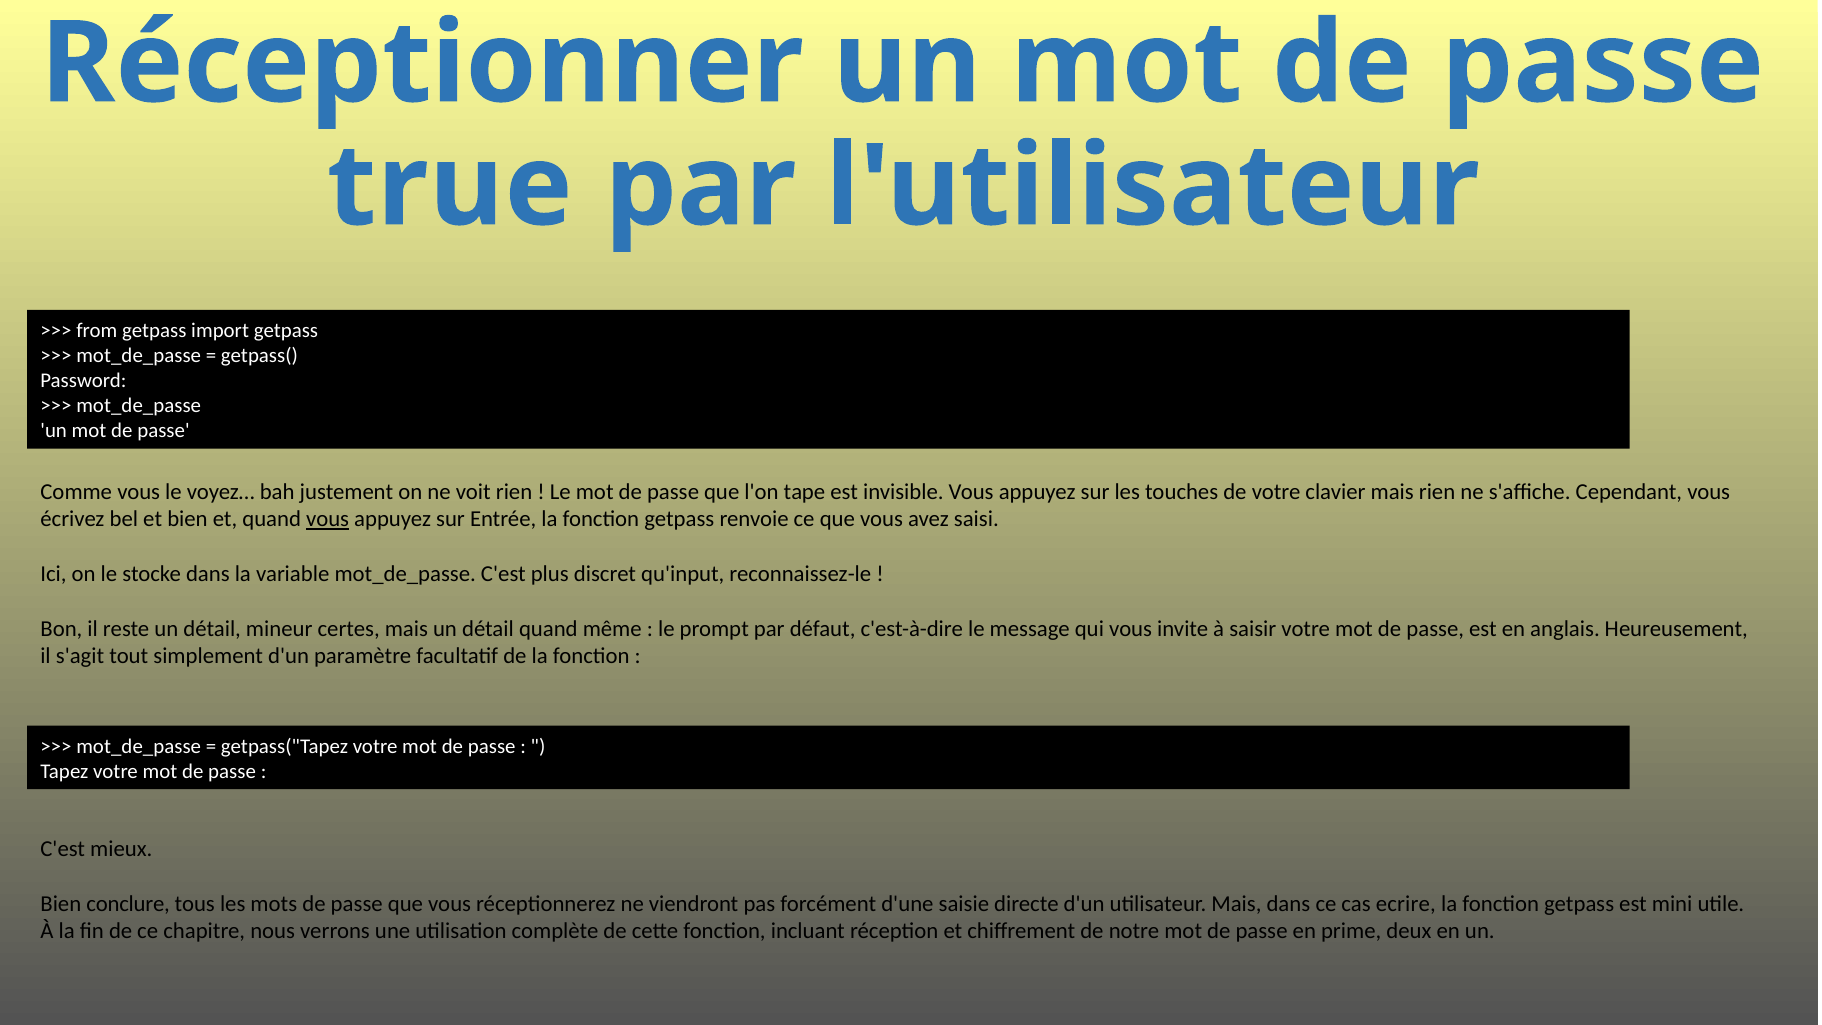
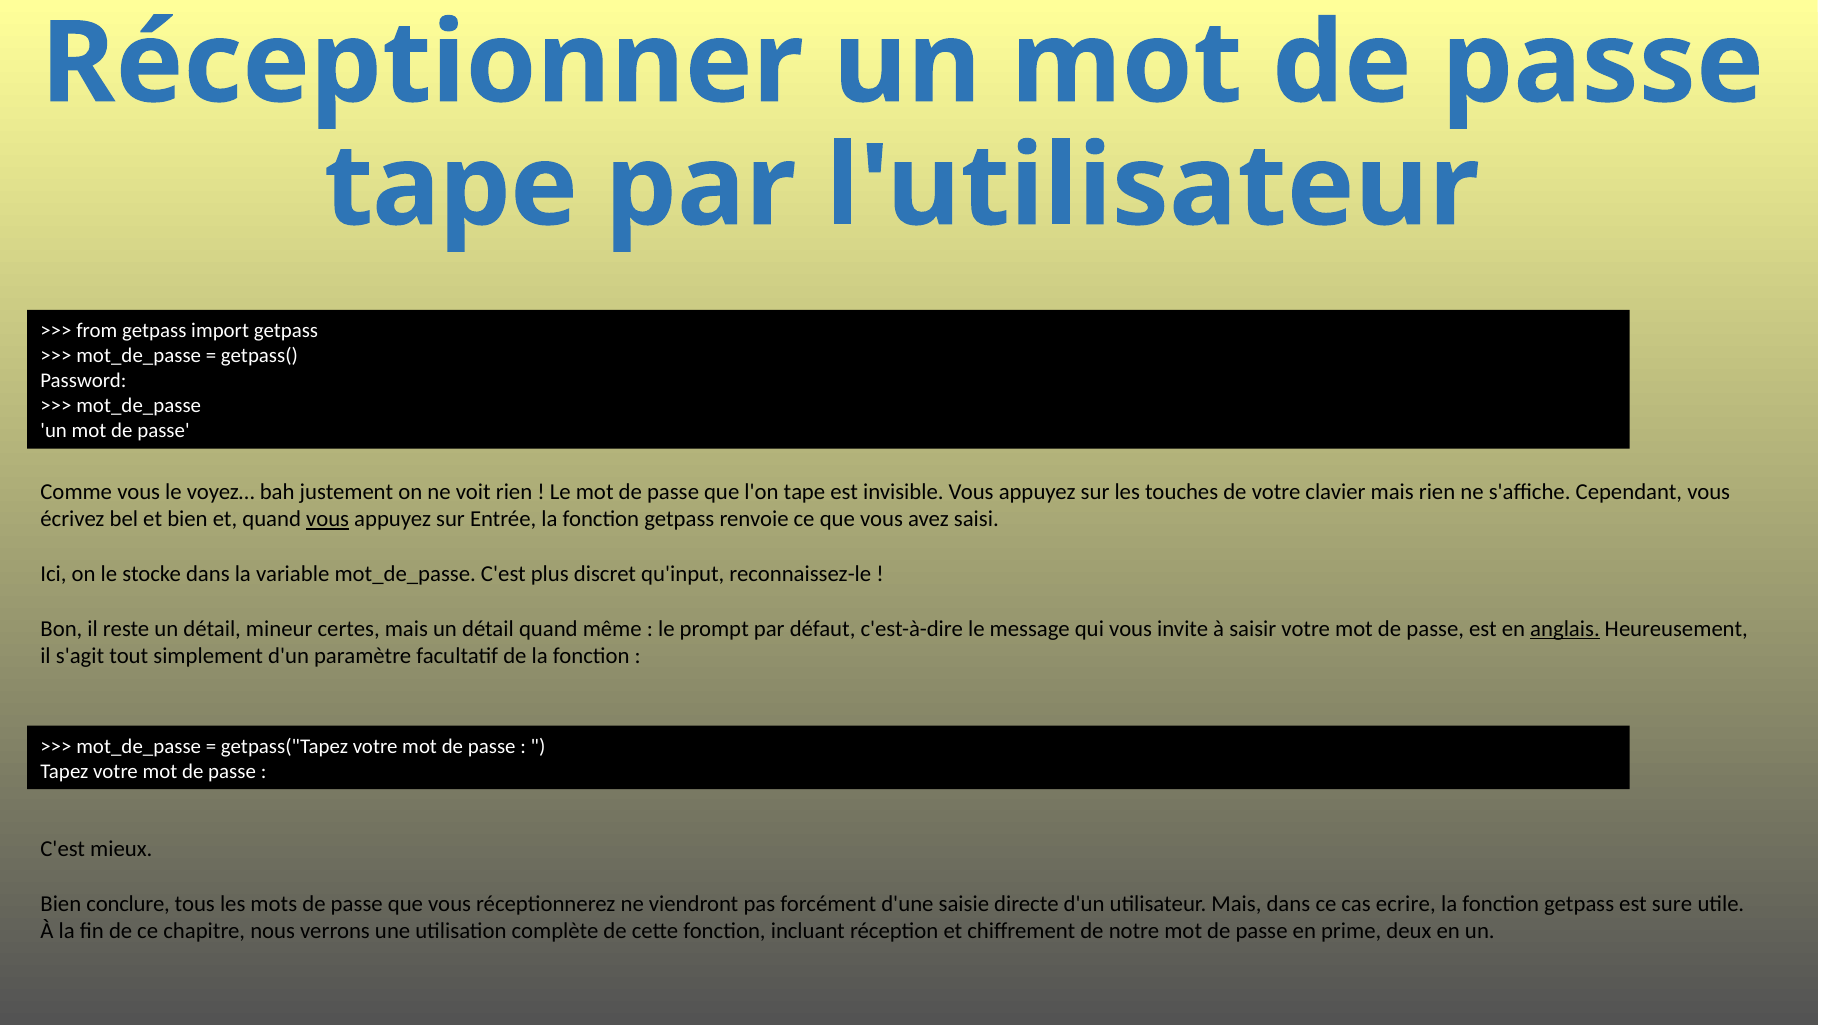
true at (450, 187): true -> tape
anglais underline: none -> present
mini: mini -> sure
